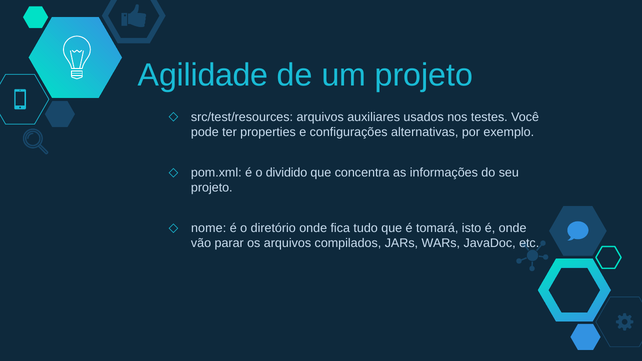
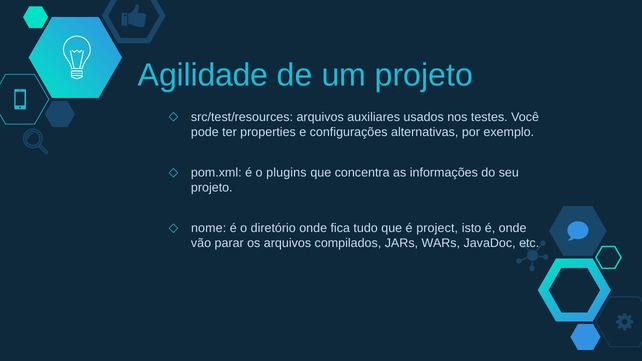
dividido: dividido -> plugins
tomará: tomará -> project
